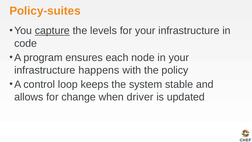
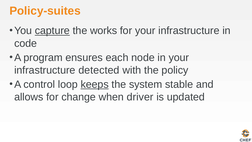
levels: levels -> works
happens: happens -> detected
keeps underline: none -> present
